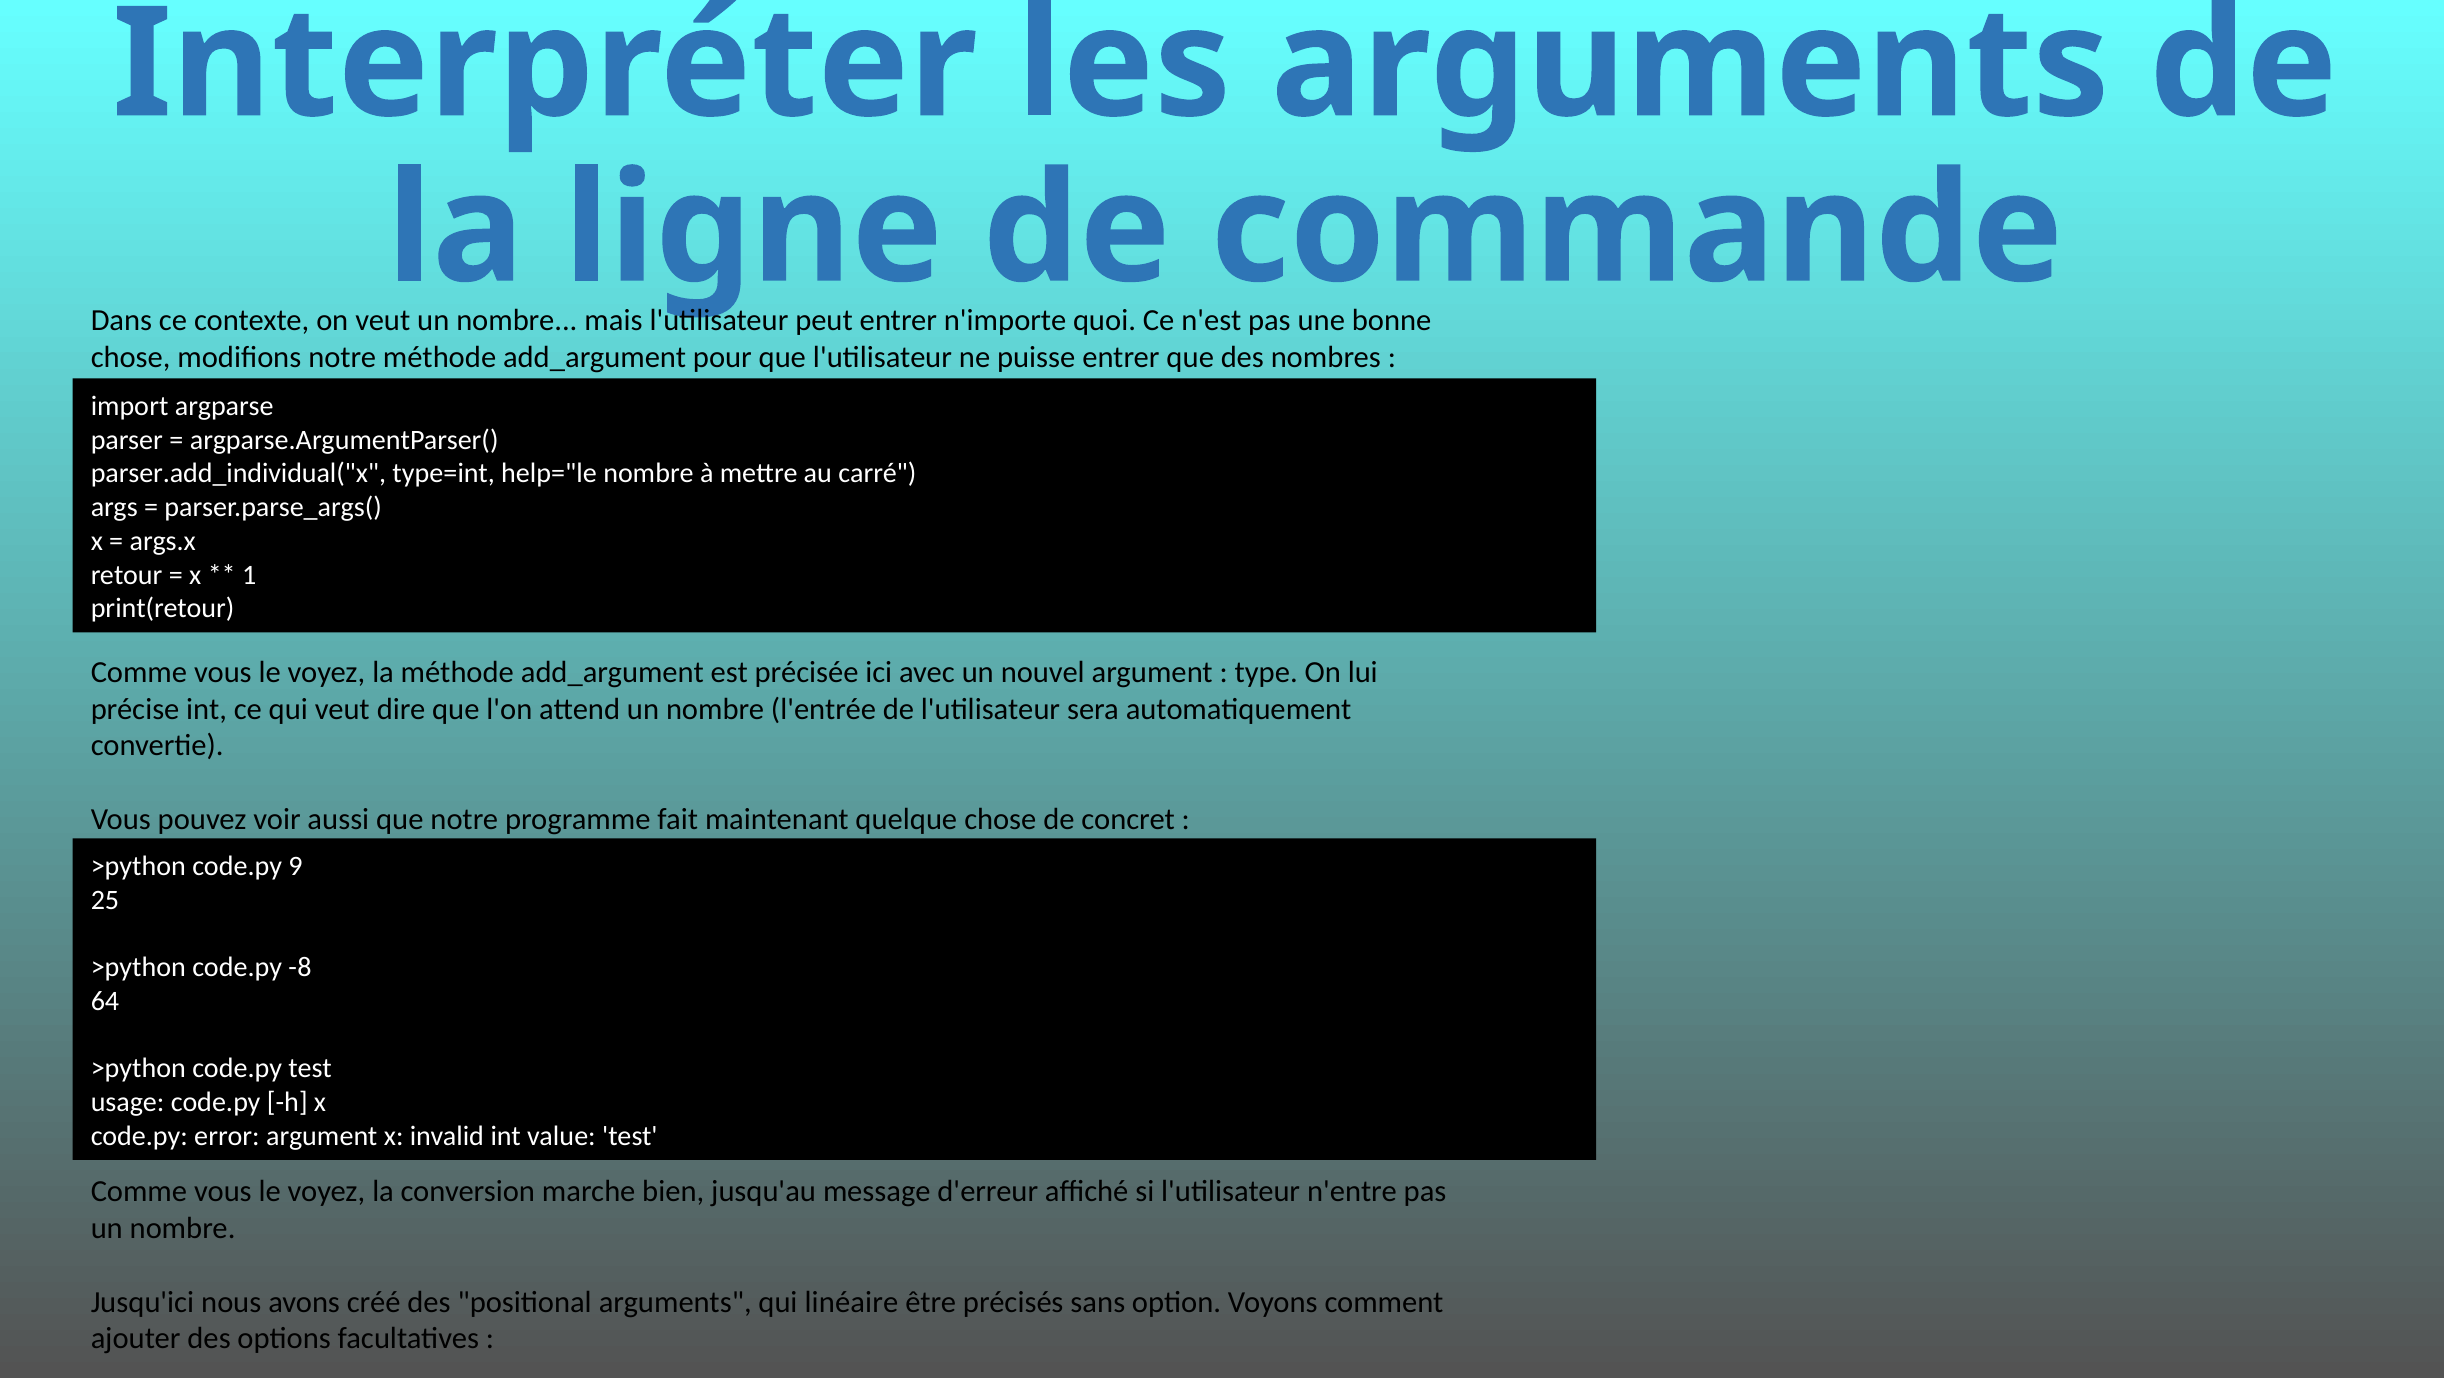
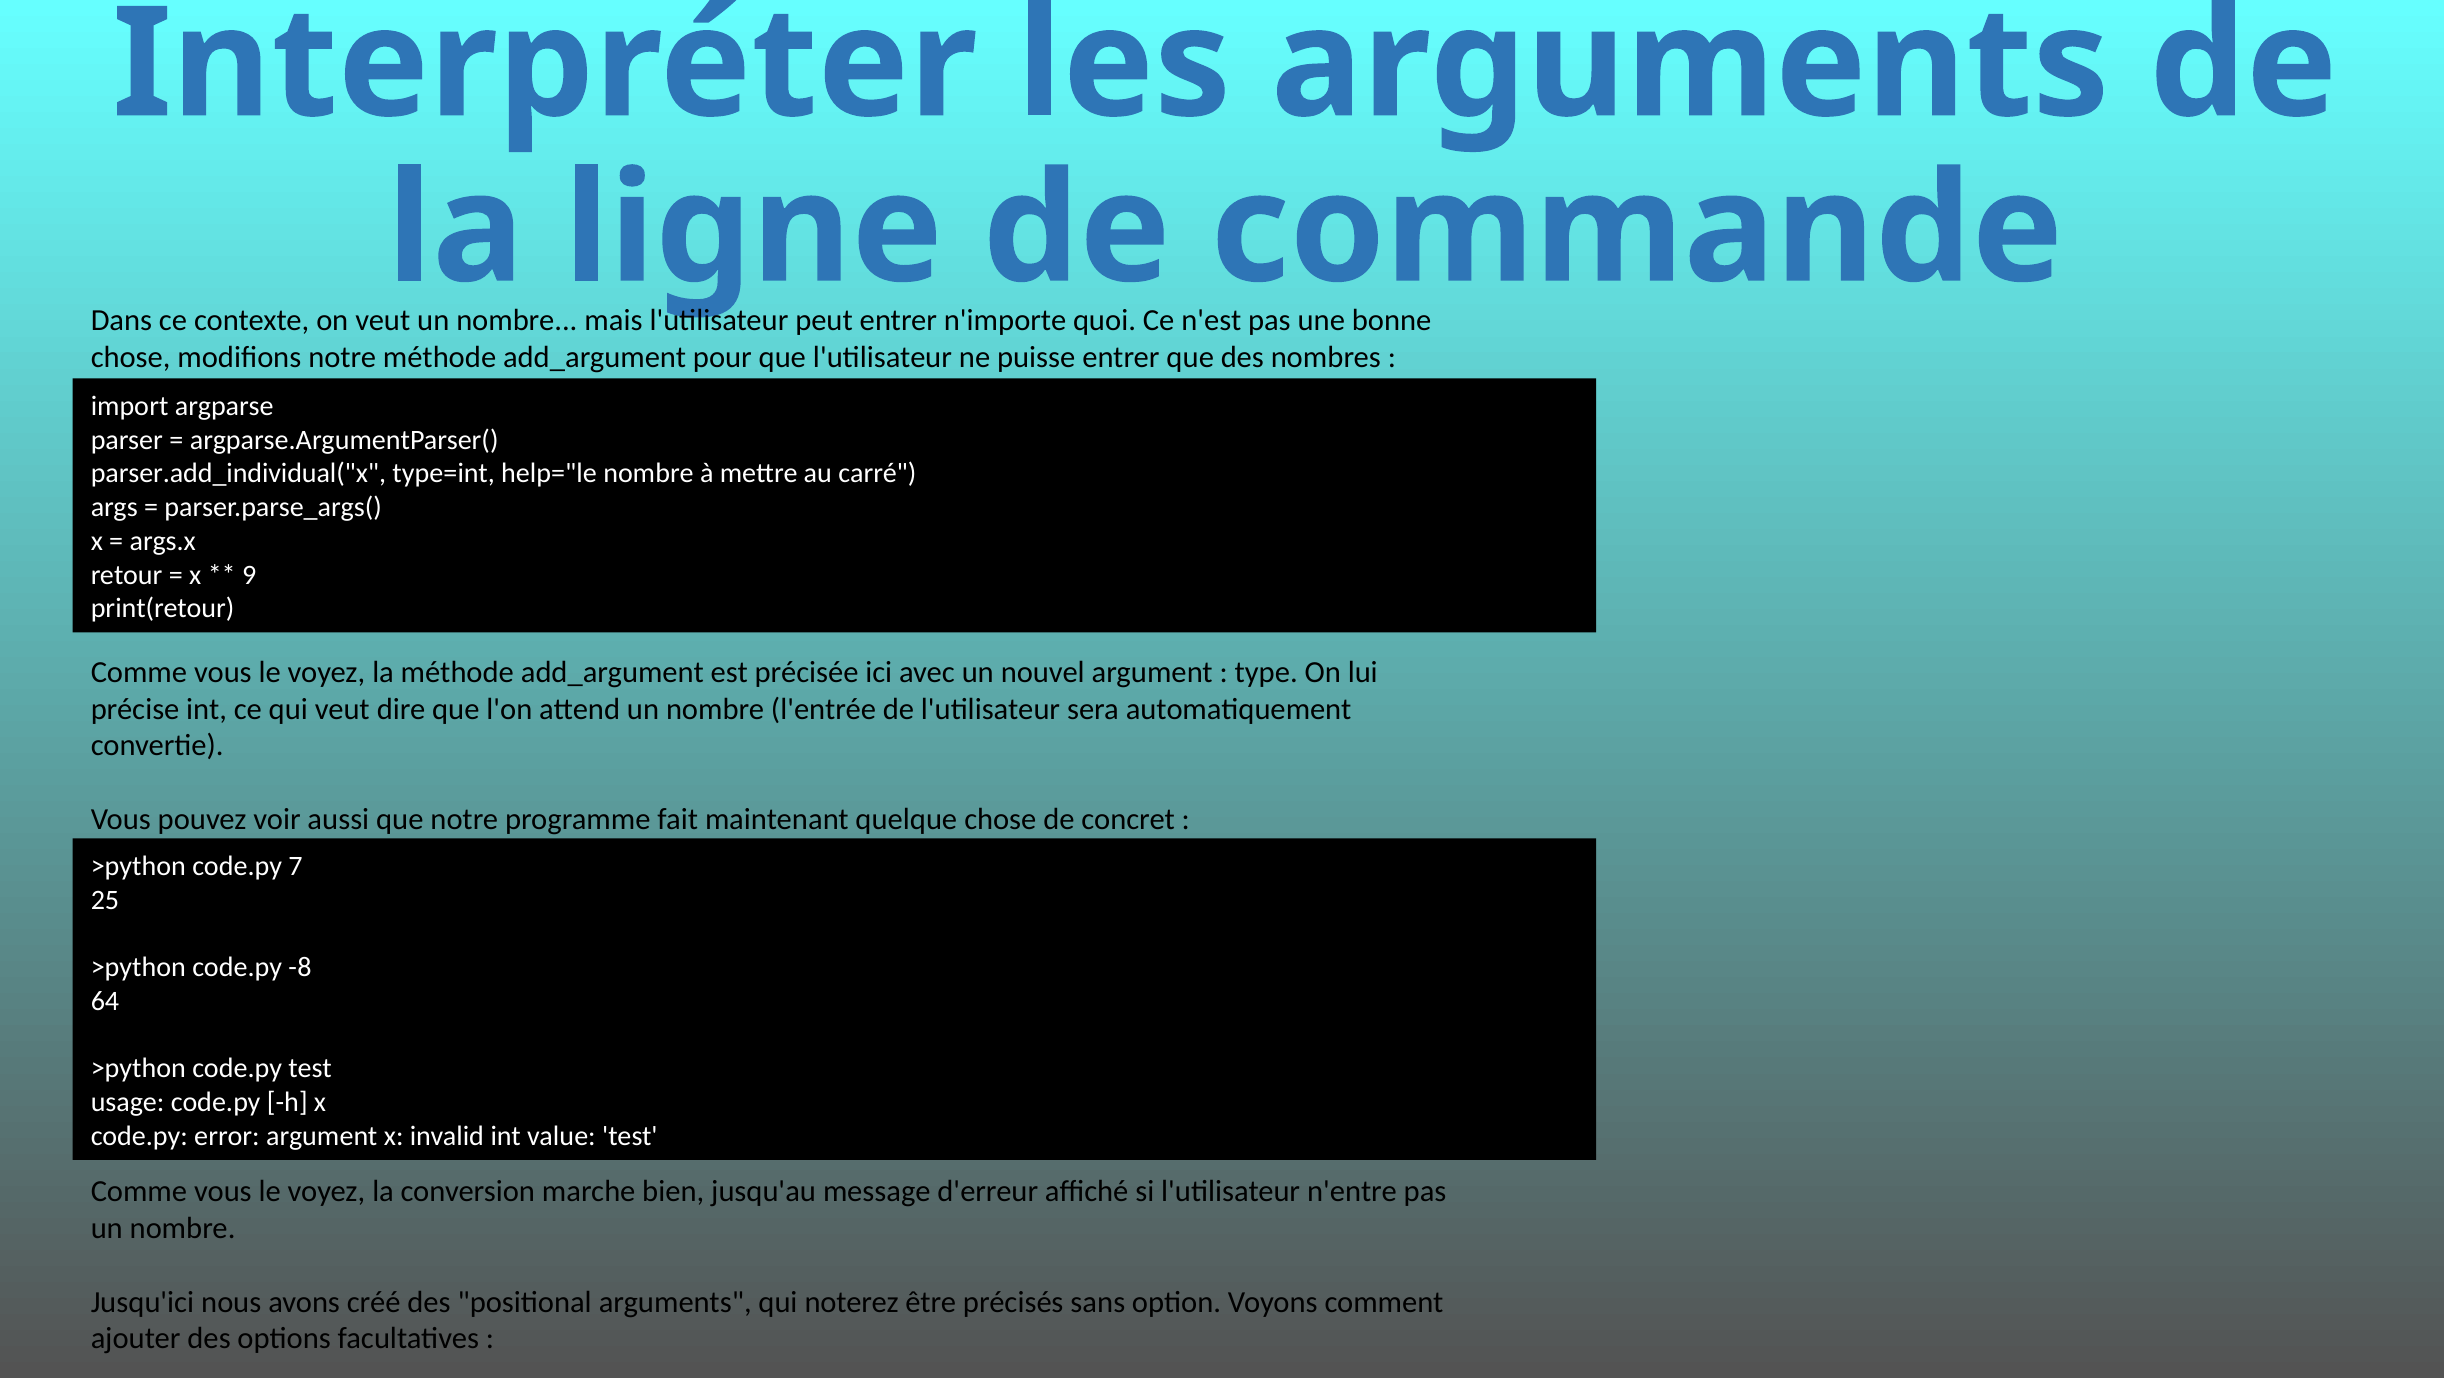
1: 1 -> 9
9: 9 -> 7
linéaire: linéaire -> noterez
